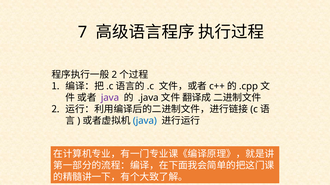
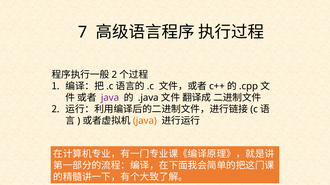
java at (145, 121) colour: blue -> orange
